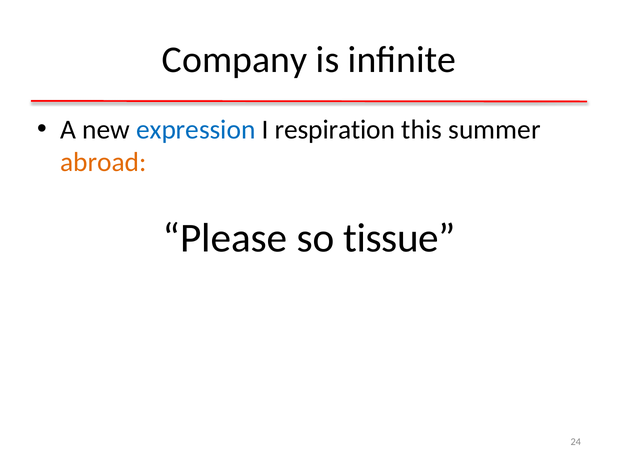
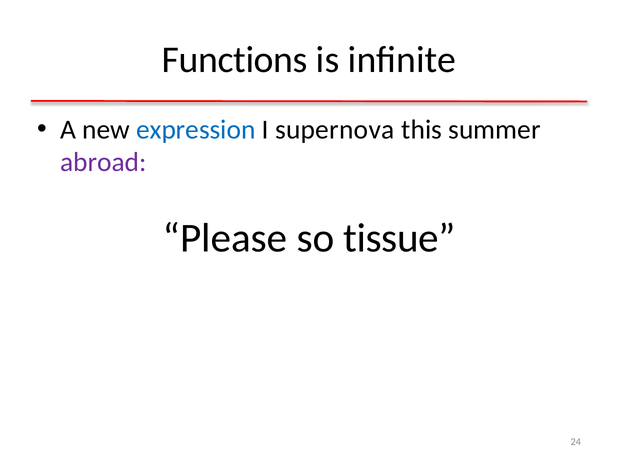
Company: Company -> Functions
respiration: respiration -> supernova
abroad colour: orange -> purple
